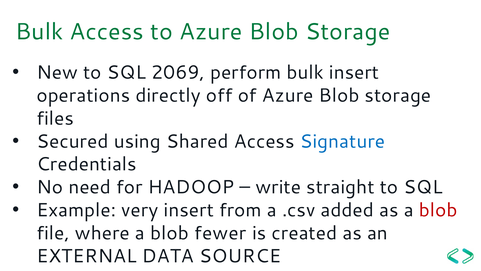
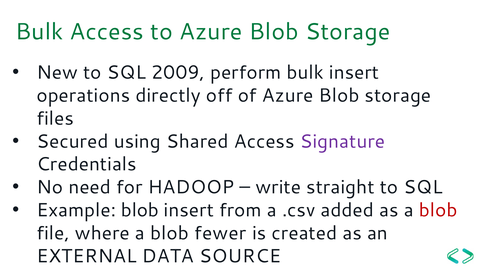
2069: 2069 -> 2009
Signature colour: blue -> purple
Example very: very -> blob
